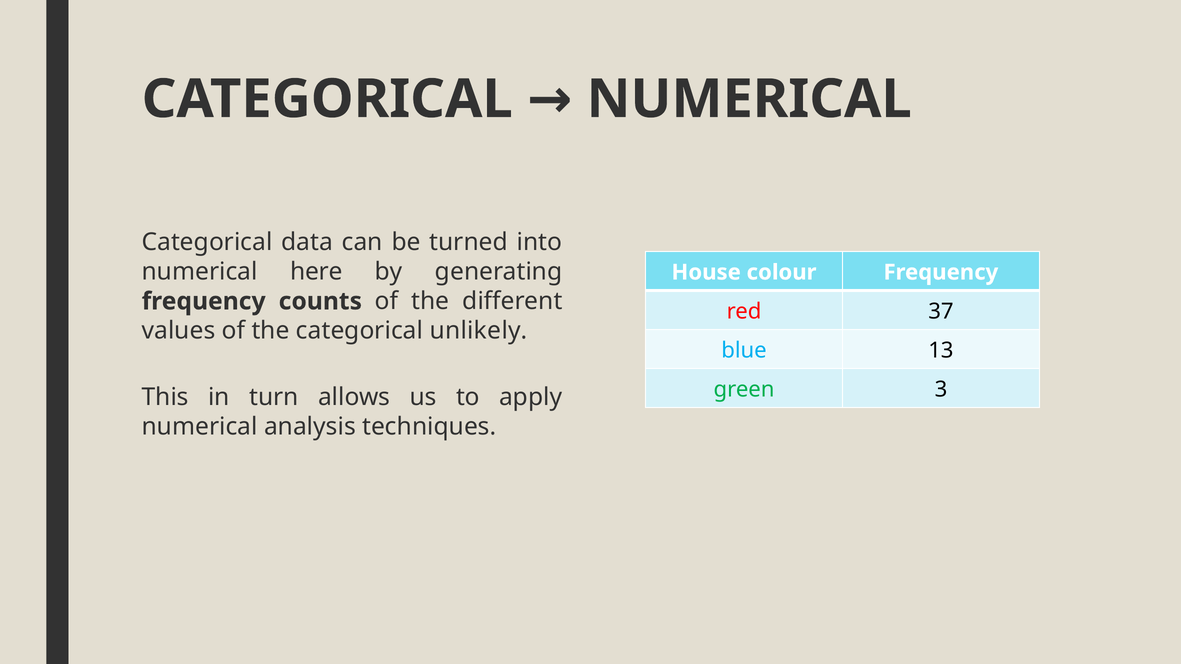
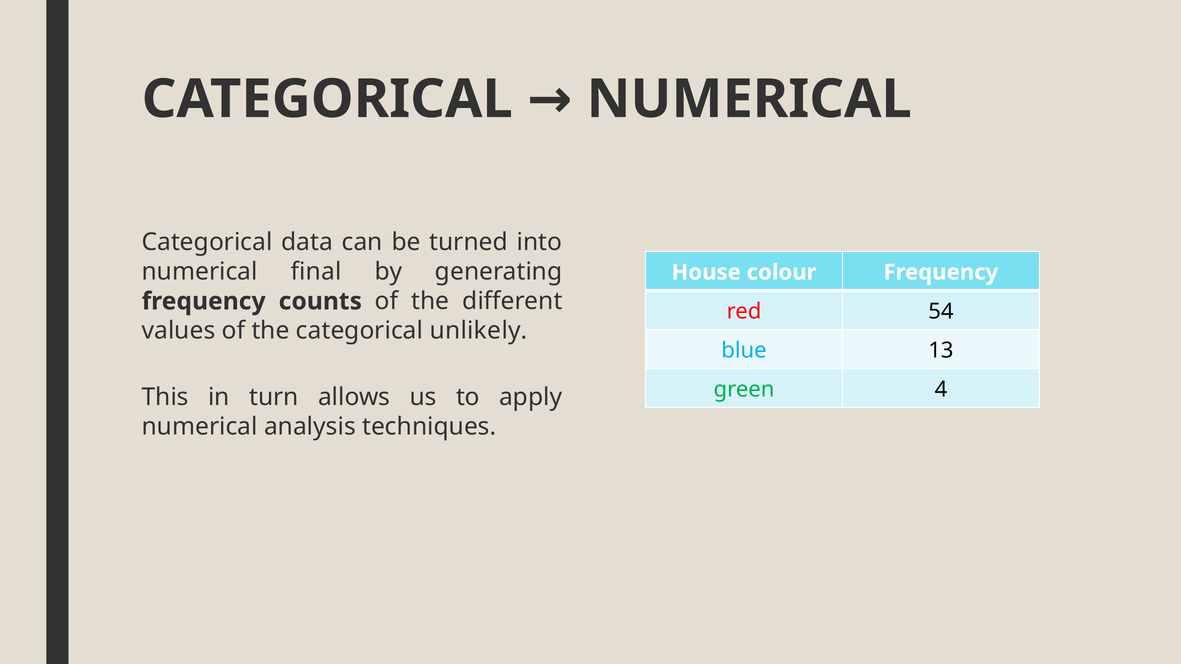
here: here -> final
37: 37 -> 54
3: 3 -> 4
